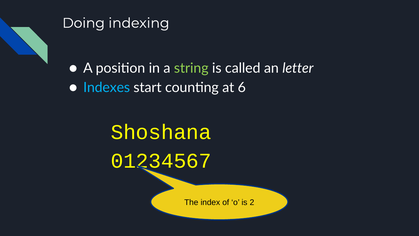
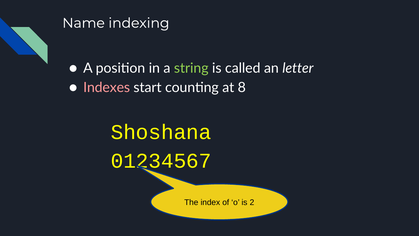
Doing: Doing -> Name
Indexes colour: light blue -> pink
6: 6 -> 8
